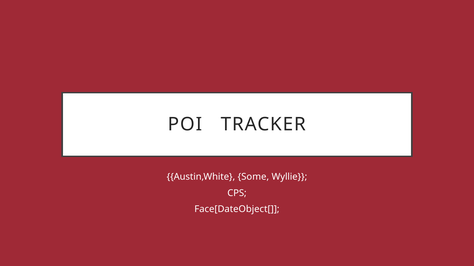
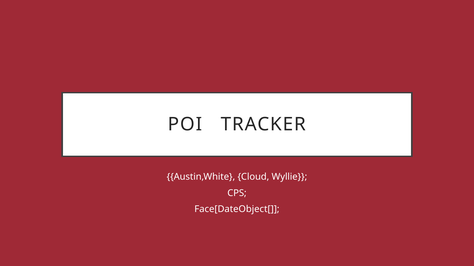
Some: Some -> Cloud
